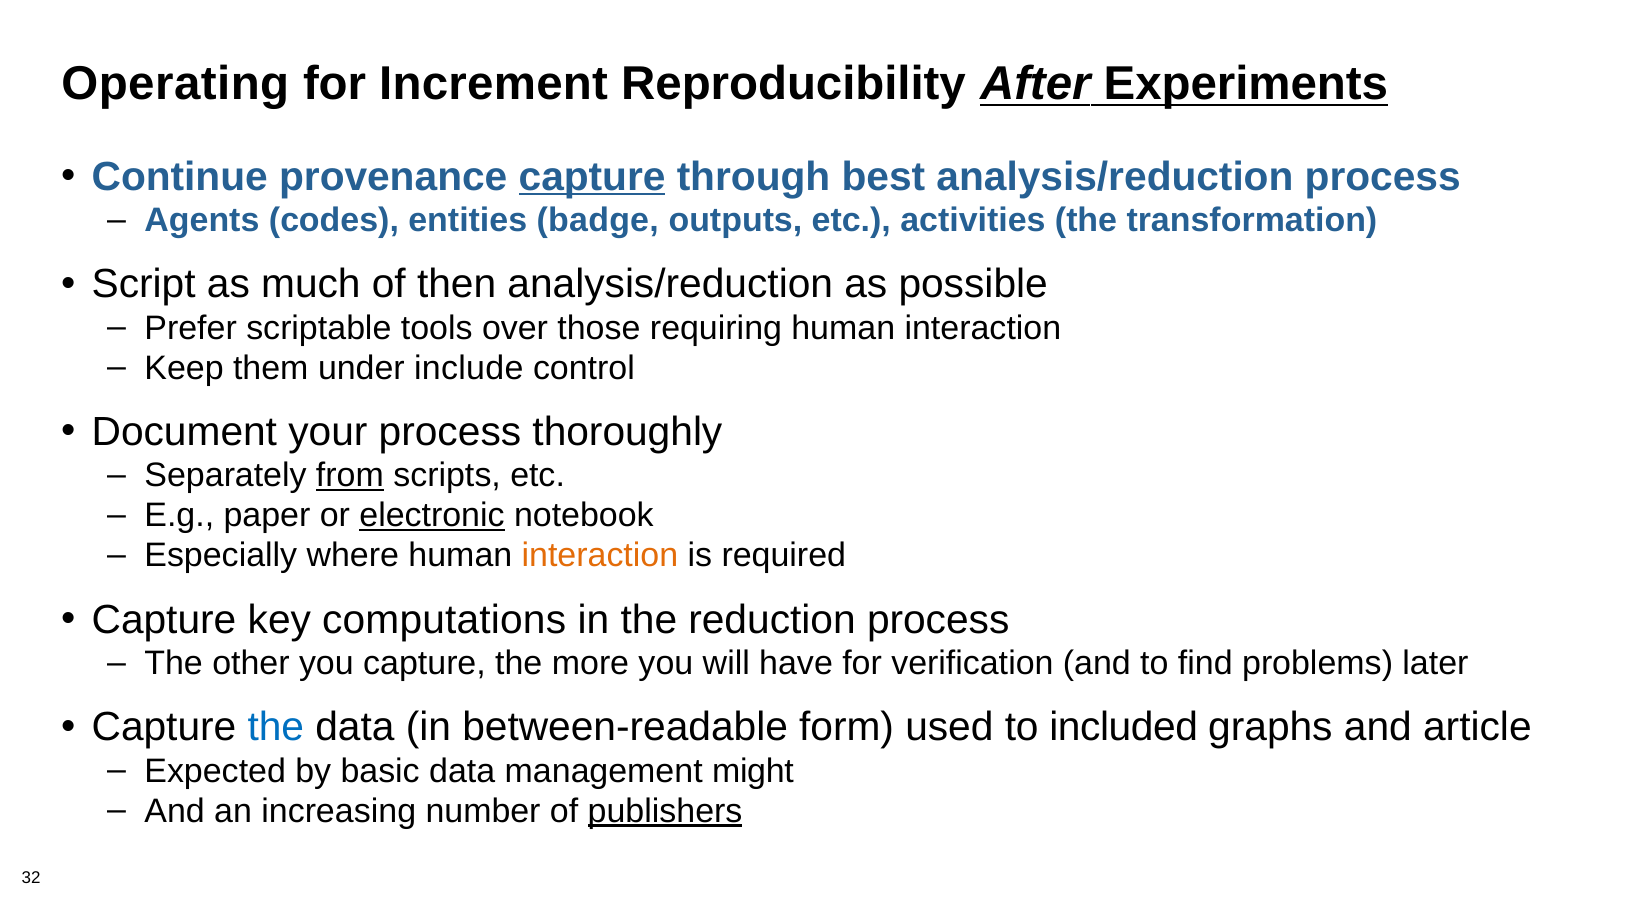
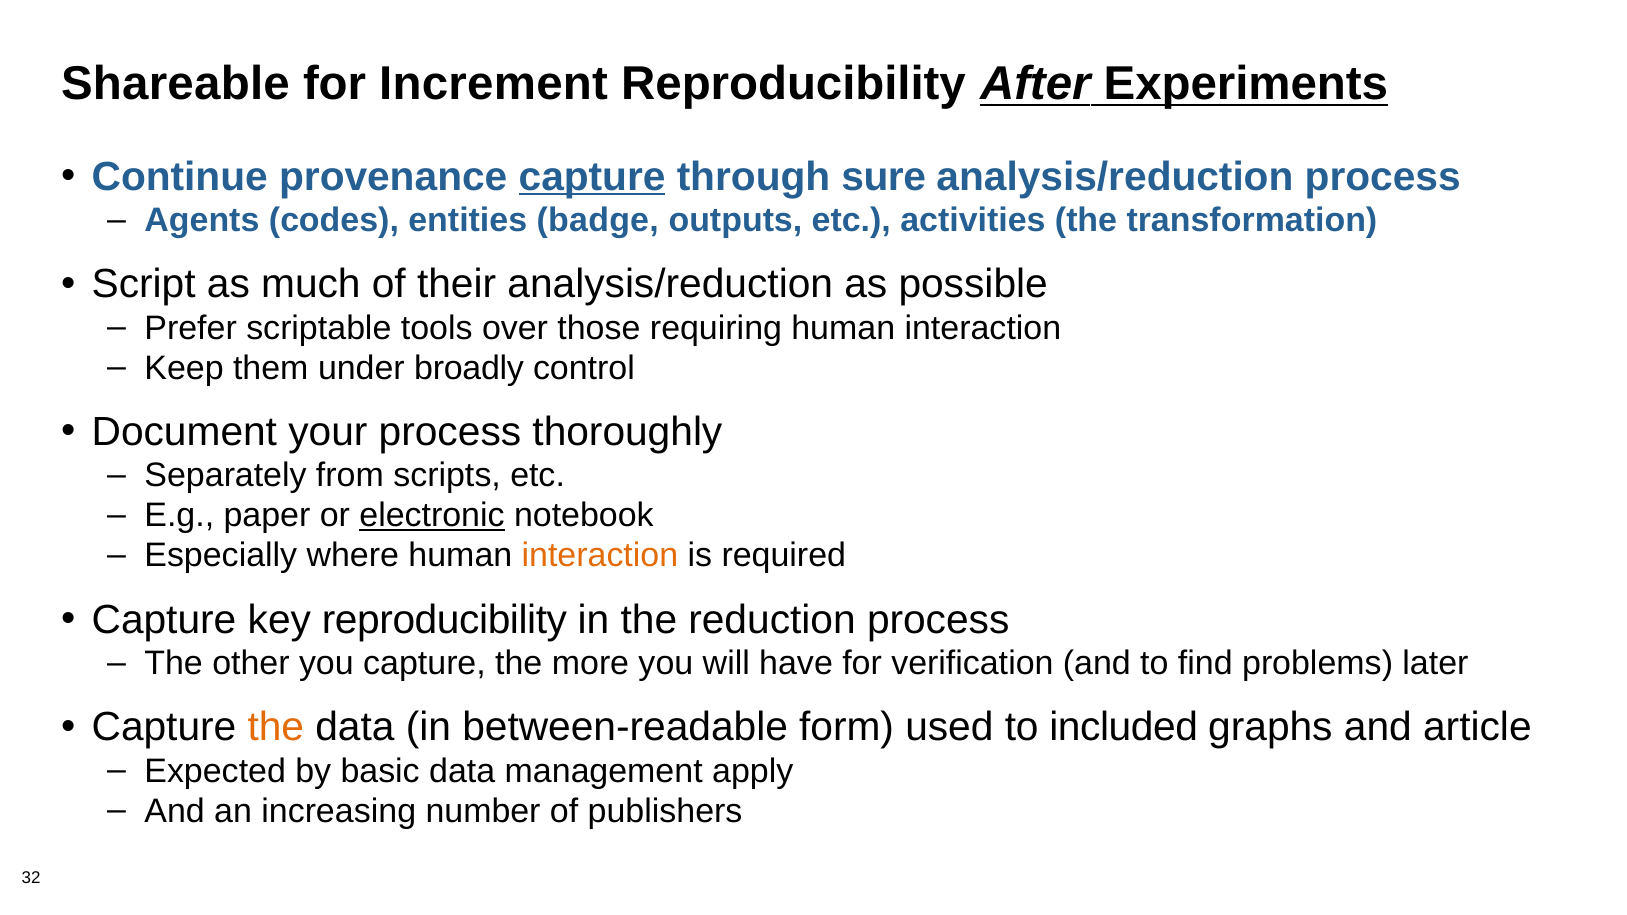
Operating: Operating -> Shareable
best: best -> sure
then: then -> their
include: include -> broadly
from underline: present -> none
key computations: computations -> reproducibility
the at (276, 728) colour: blue -> orange
might: might -> apply
publishers underline: present -> none
